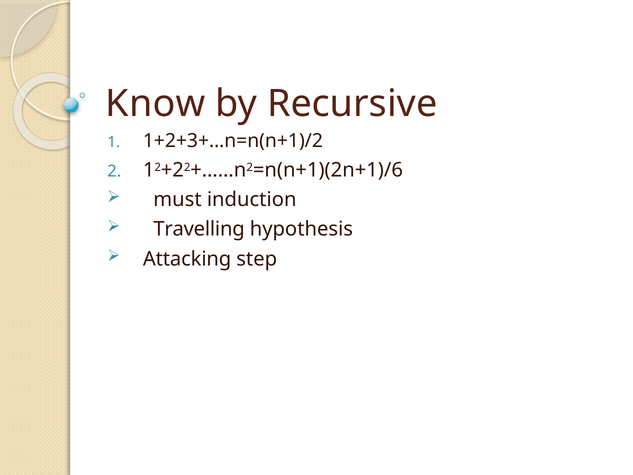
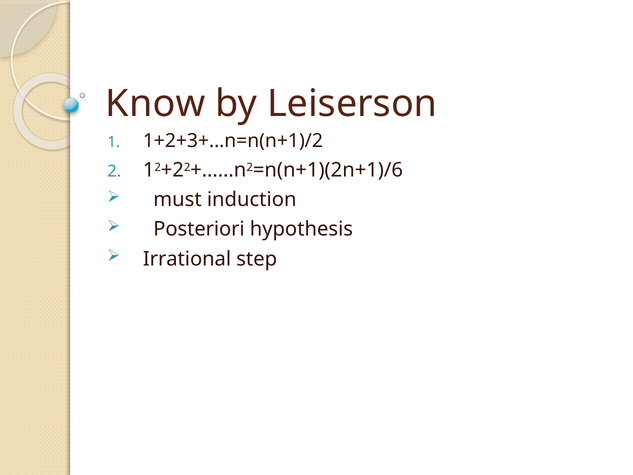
Recursive: Recursive -> Leiserson
Travelling: Travelling -> Posteriori
Attacking: Attacking -> Irrational
